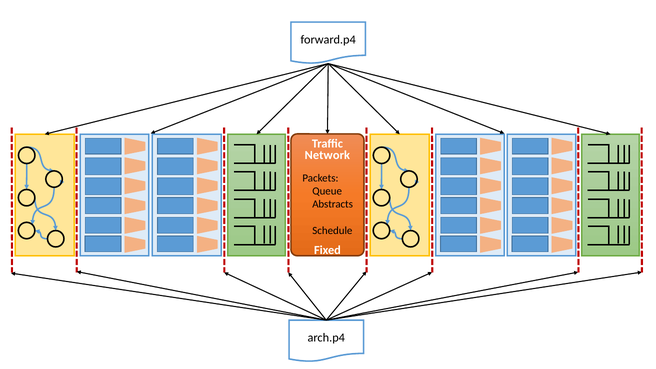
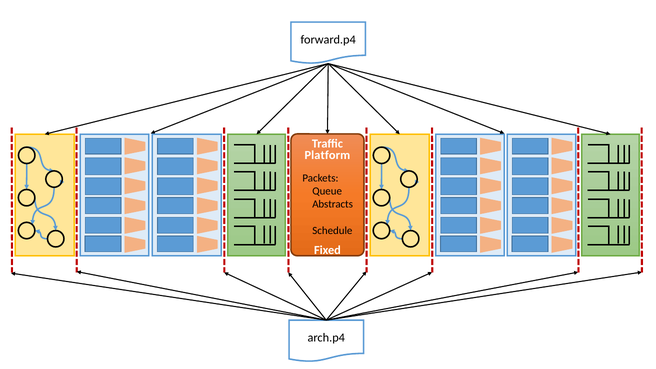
Network: Network -> Platform
